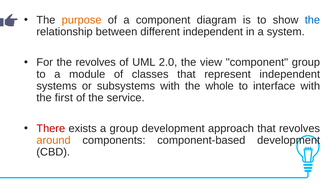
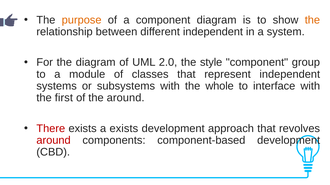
the at (312, 20) colour: blue -> orange
the revolves: revolves -> diagram
view: view -> style
the service: service -> around
a group: group -> exists
around at (54, 141) colour: orange -> red
